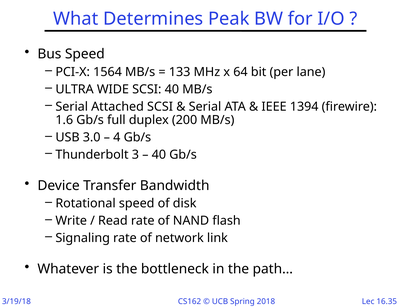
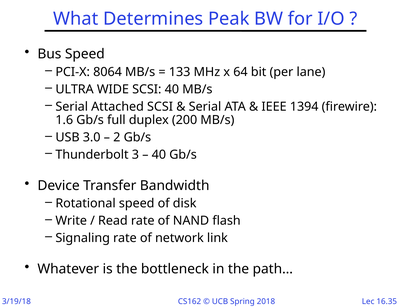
1564: 1564 -> 8064
4: 4 -> 2
